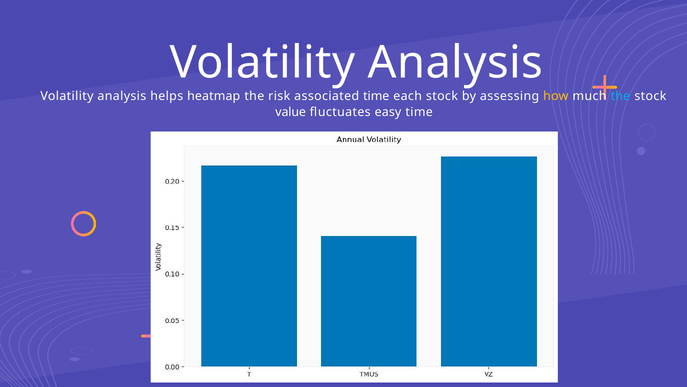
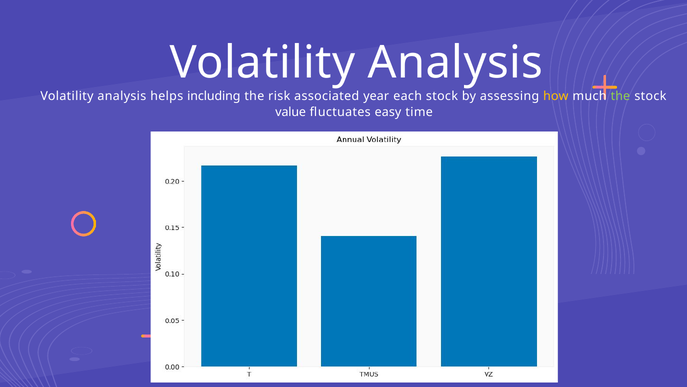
heatmap: heatmap -> including
associated time: time -> year
the at (620, 96) colour: light blue -> light green
